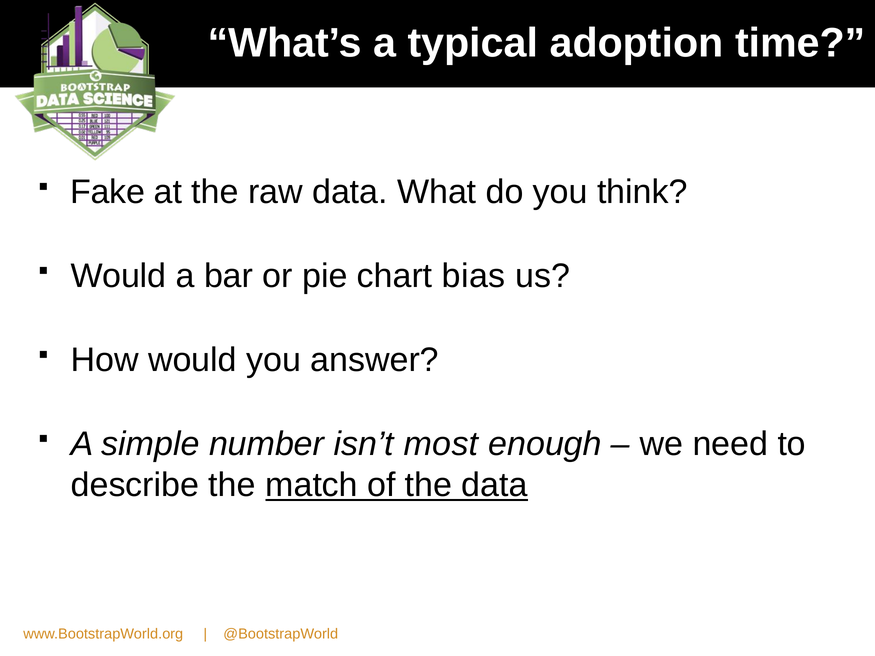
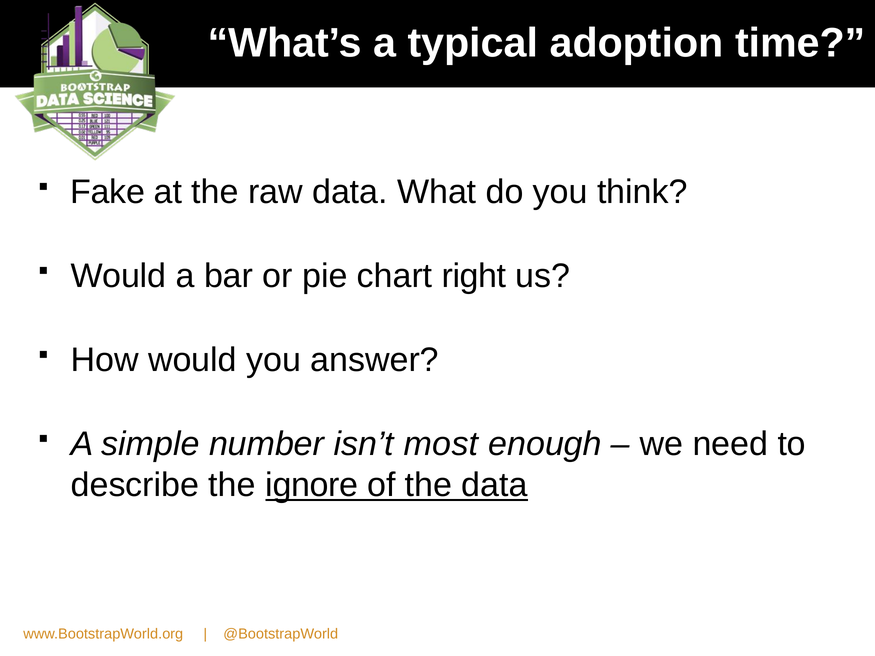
bias: bias -> right
match: match -> ignore
